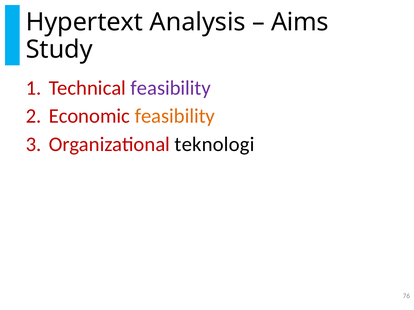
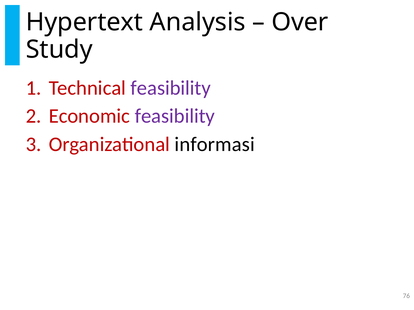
Aims: Aims -> Over
feasibility at (175, 116) colour: orange -> purple
teknologi: teknologi -> informasi
